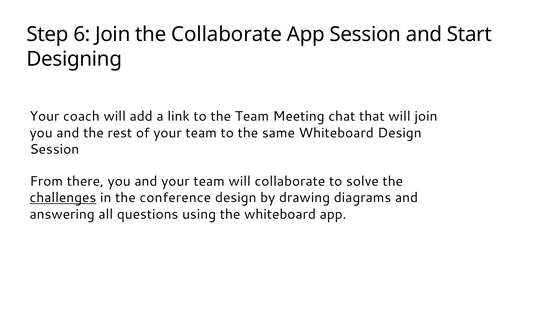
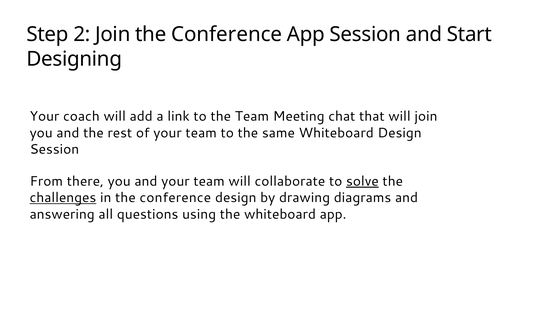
6: 6 -> 2
Join the Collaborate: Collaborate -> Conference
solve underline: none -> present
